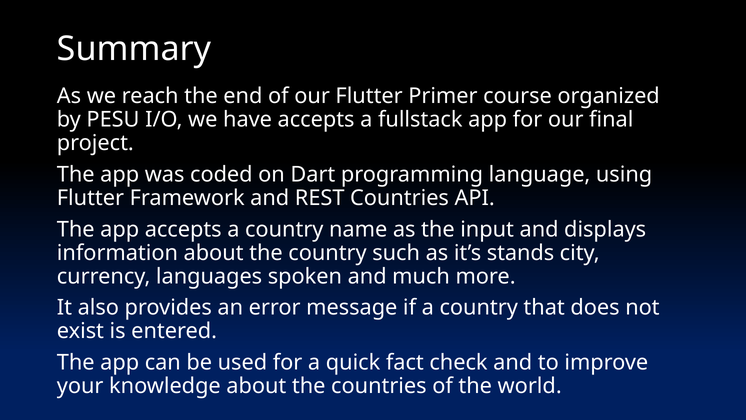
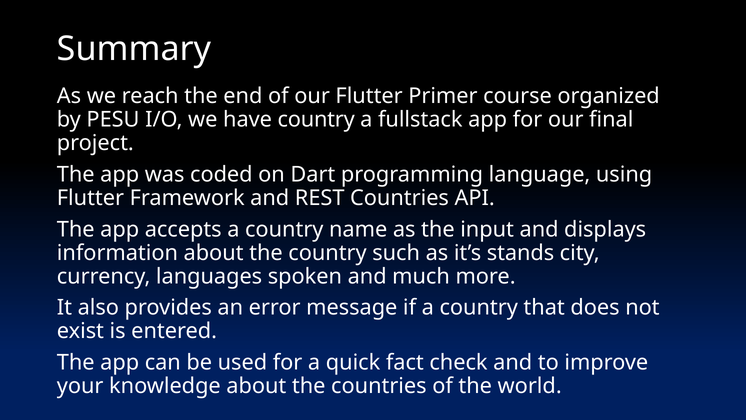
have accepts: accepts -> country
